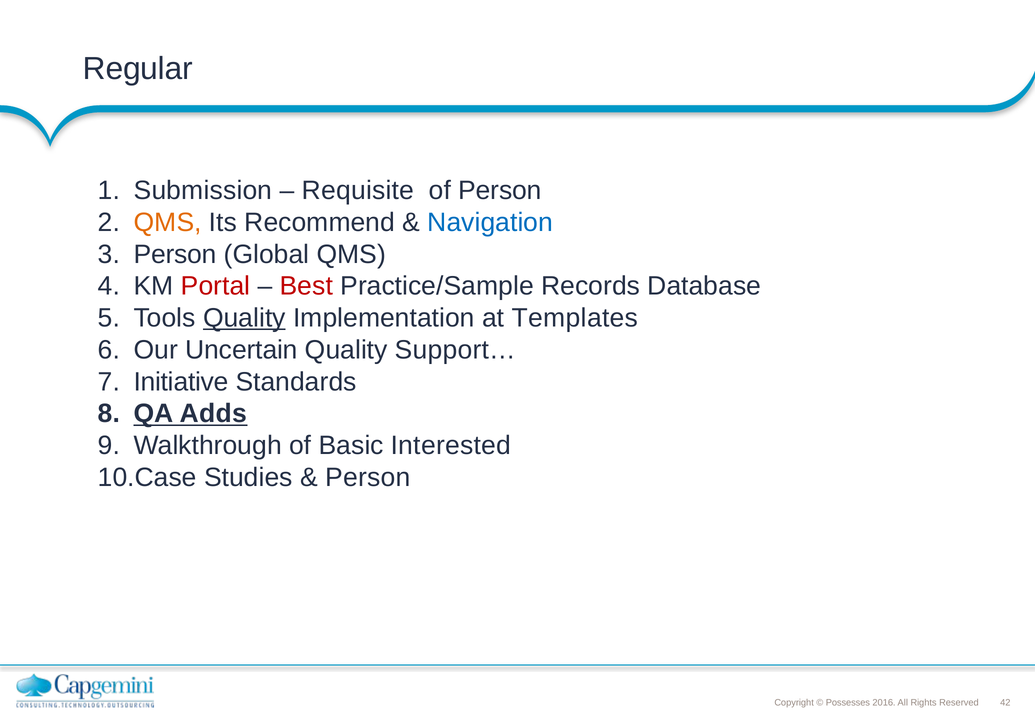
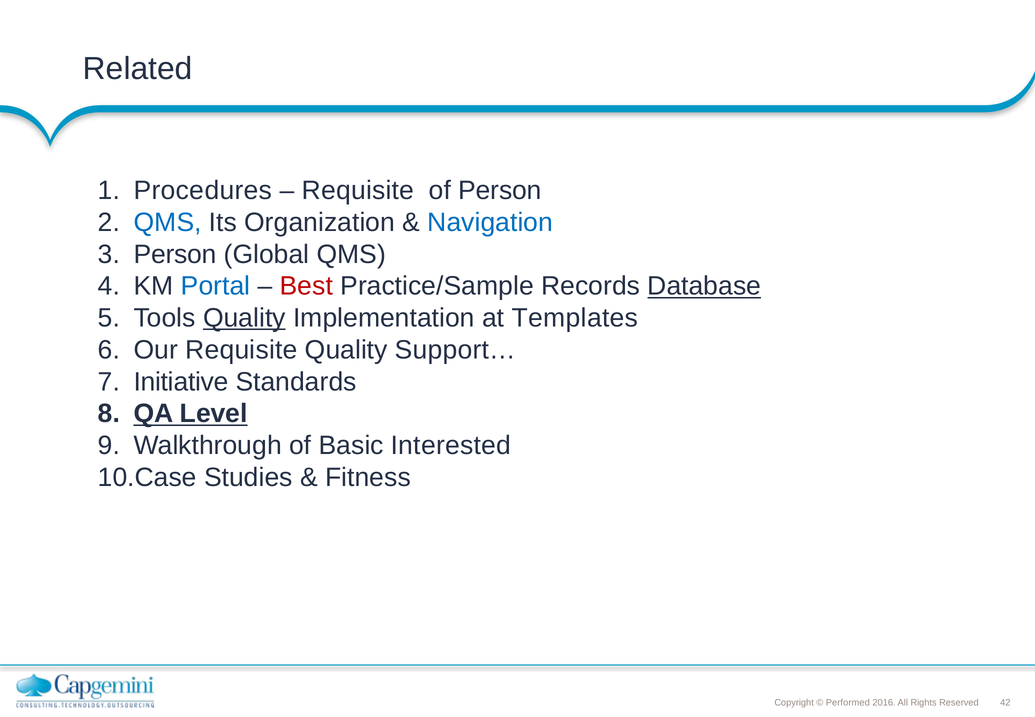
Regular: Regular -> Related
Submission: Submission -> Procedures
QMS at (168, 222) colour: orange -> blue
Recommend: Recommend -> Organization
Portal colour: red -> blue
Database underline: none -> present
Our Uncertain: Uncertain -> Requisite
Adds: Adds -> Level
Person at (368, 477): Person -> Fitness
Possesses: Possesses -> Performed
